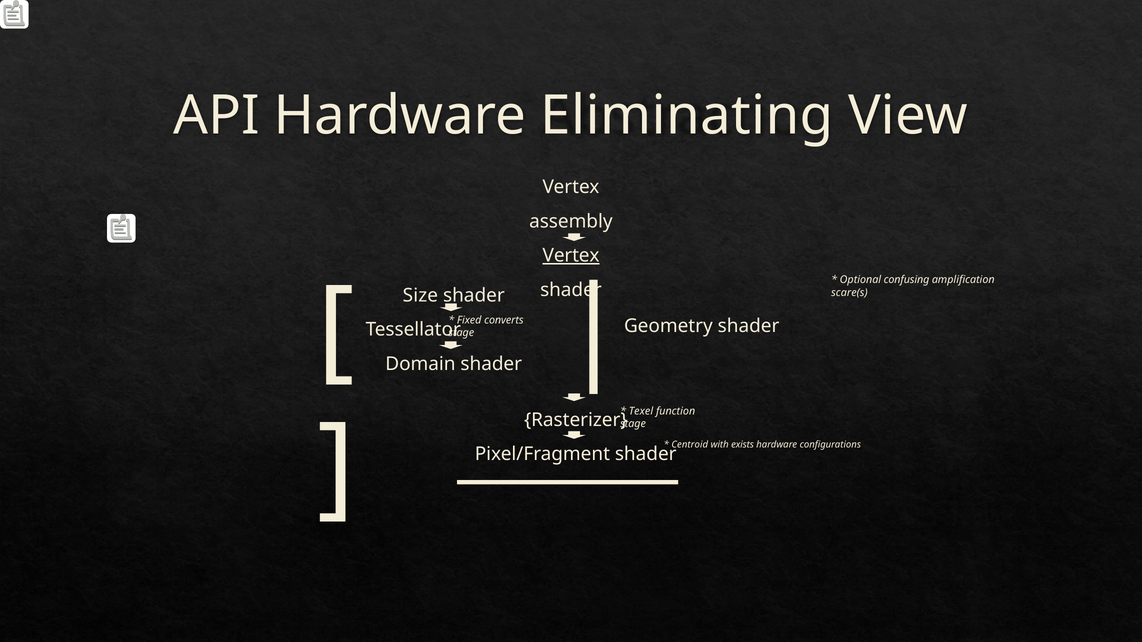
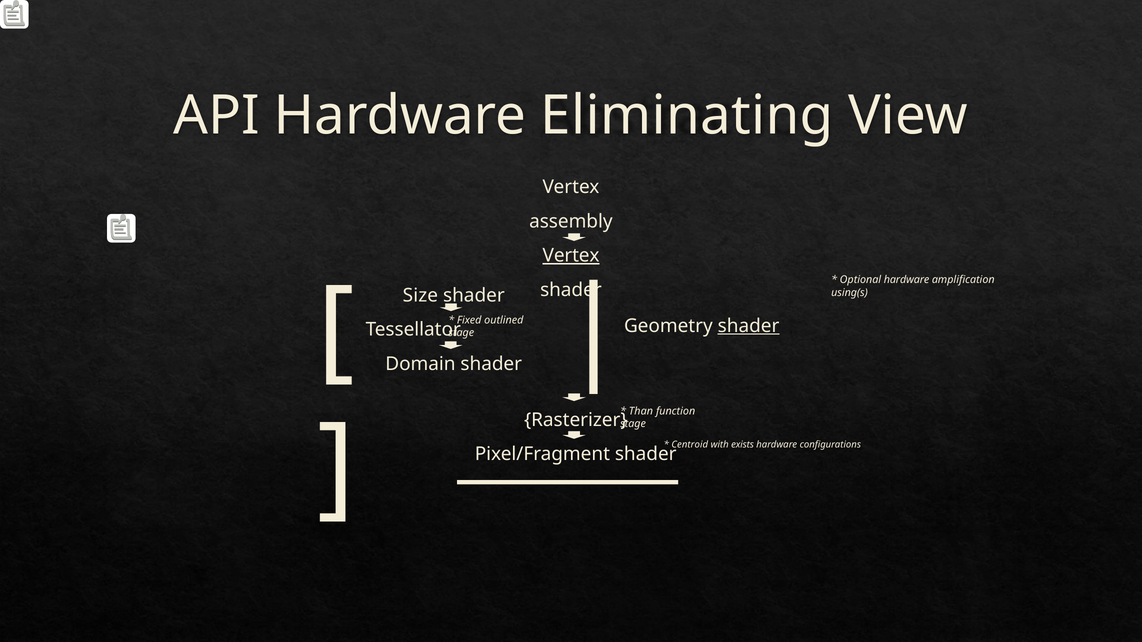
Optional confusing: confusing -> hardware
scare(s: scare(s -> using(s
converts: converts -> outlined
shader at (749, 326) underline: none -> present
Texel: Texel -> Than
